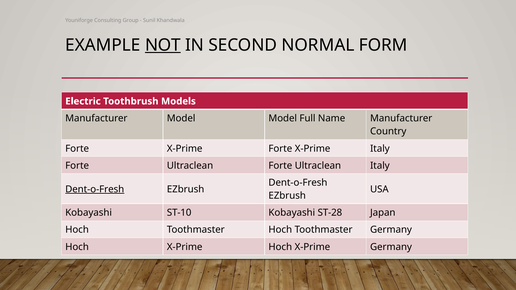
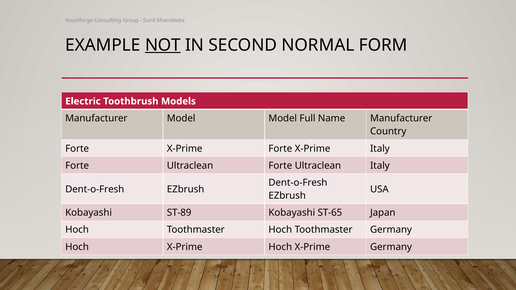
Dent-o-Fresh at (95, 189) underline: present -> none
ST-10: ST-10 -> ST-89
ST-28: ST-28 -> ST-65
